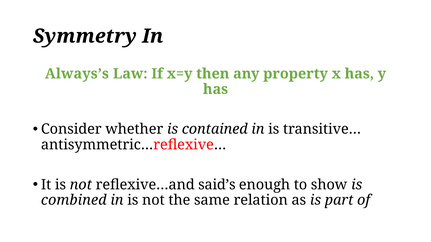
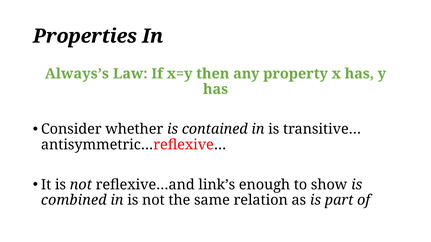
Symmetry: Symmetry -> Properties
said’s: said’s -> link’s
